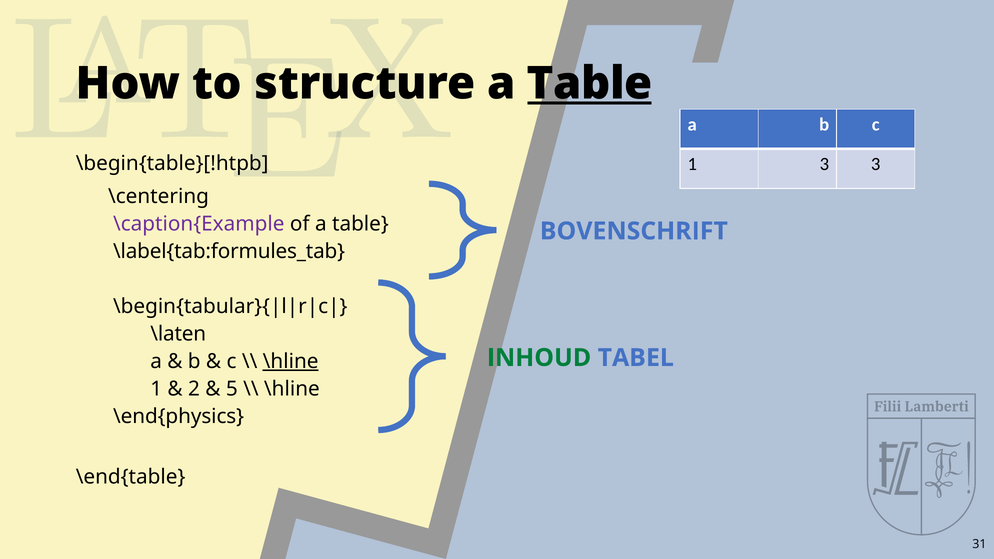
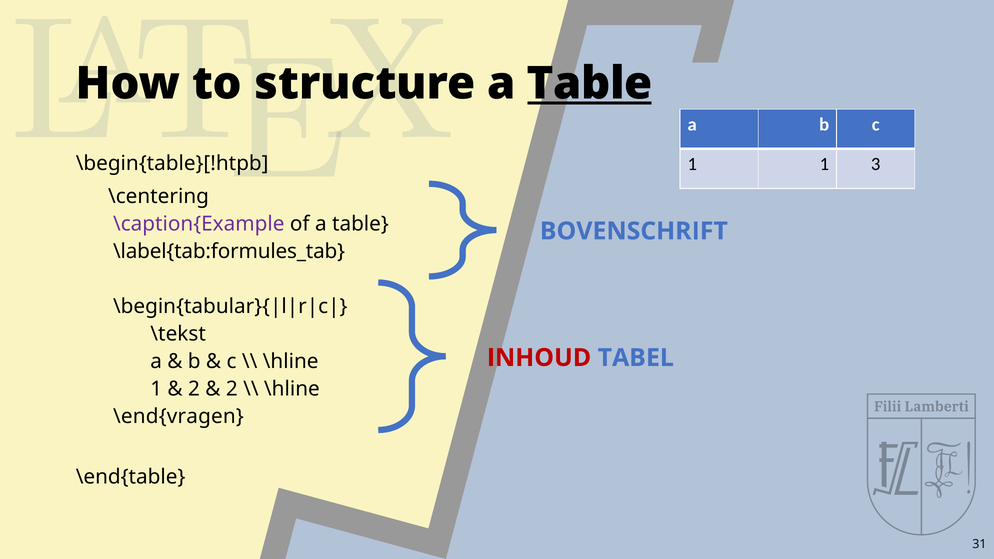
1 3: 3 -> 1
\laten: \laten -> \tekst
INHOUD colour: green -> red
\hline at (291, 362) underline: present -> none
5 at (232, 389): 5 -> 2
\end{physics: \end{physics -> \end{vragen
